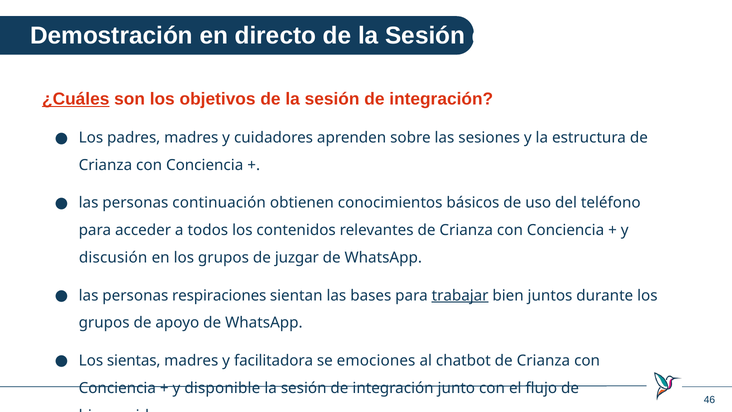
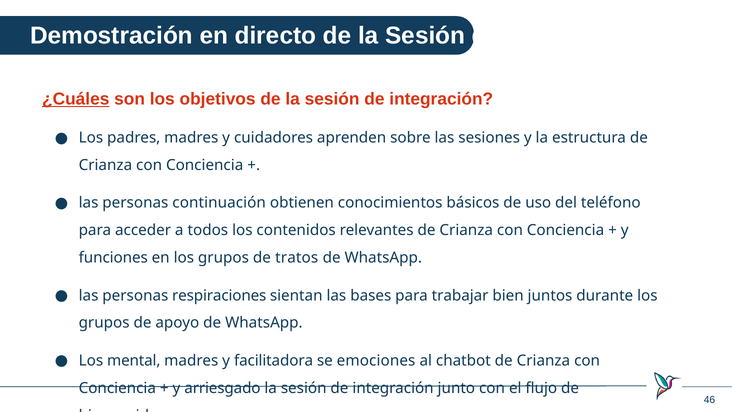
discusión: discusión -> funciones
juzgar: juzgar -> tratos
trabajar underline: present -> none
sientas: sientas -> mental
disponible: disponible -> arriesgado
